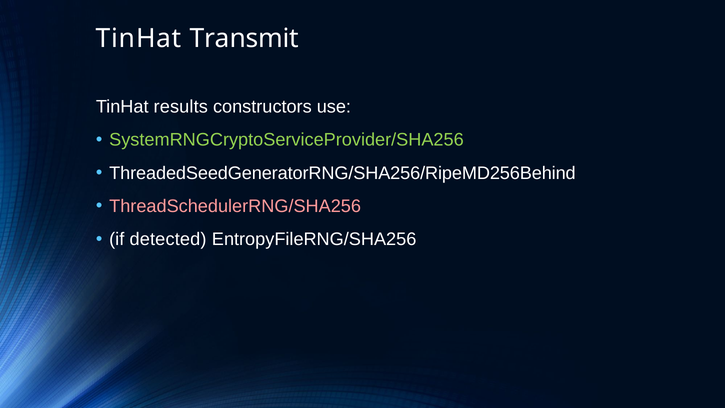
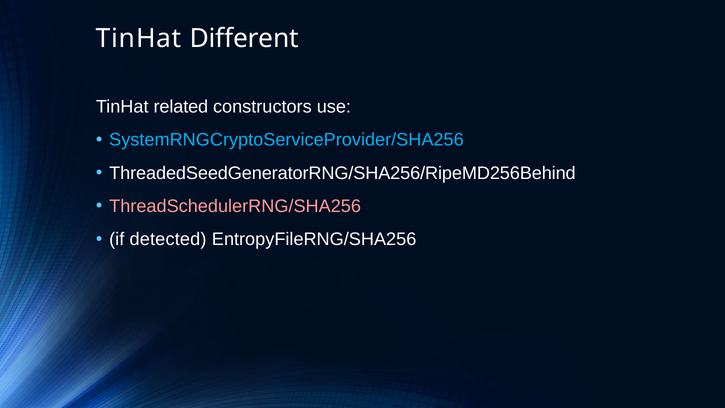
Transmit: Transmit -> Different
results: results -> related
SystemRNGCryptoServiceProvider/SHA256 colour: light green -> light blue
